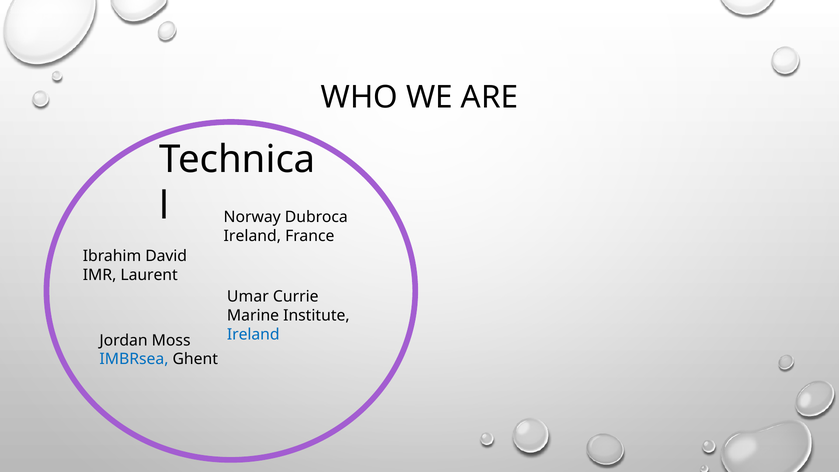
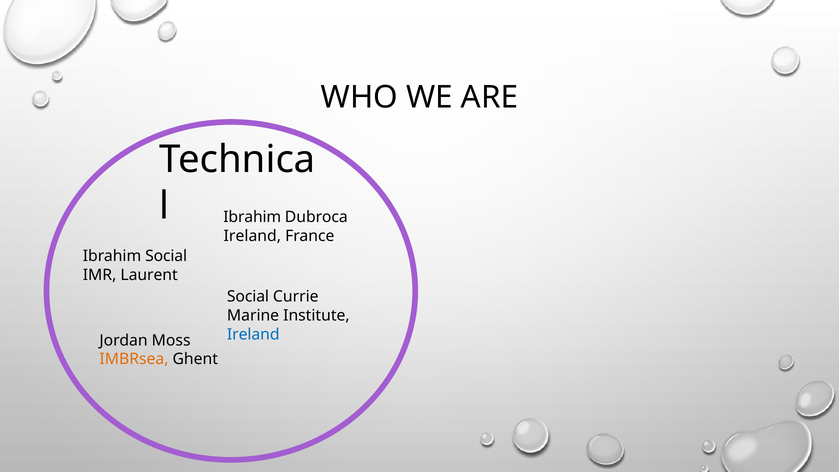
Norway at (252, 217): Norway -> Ibrahim
Ibrahim David: David -> Social
Umar at (248, 297): Umar -> Social
IMBRsea colour: blue -> orange
